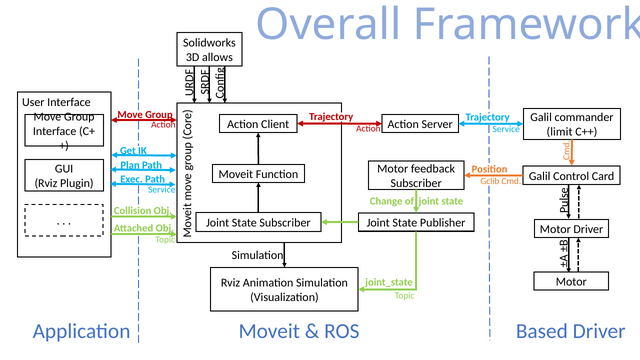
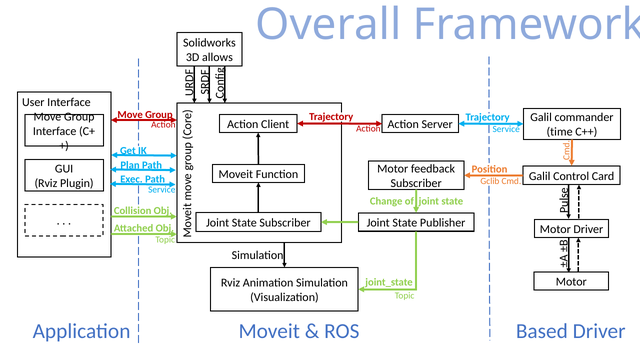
limit: limit -> time
